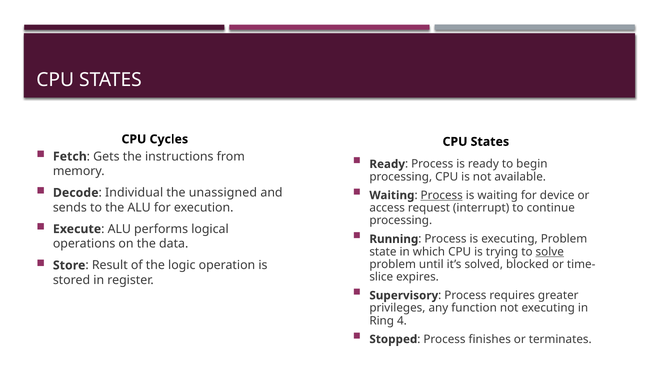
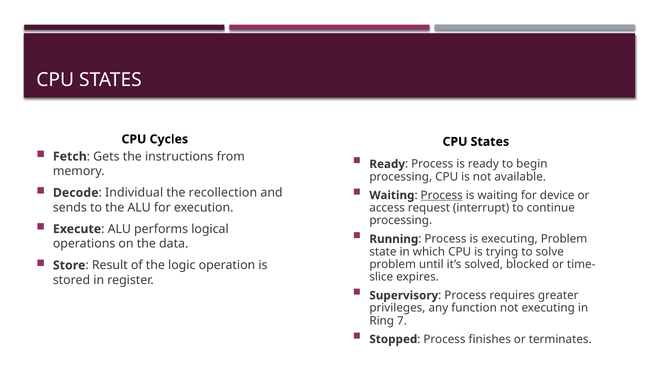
unassigned: unassigned -> recollection
solve underline: present -> none
4: 4 -> 7
